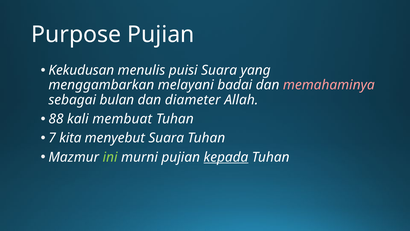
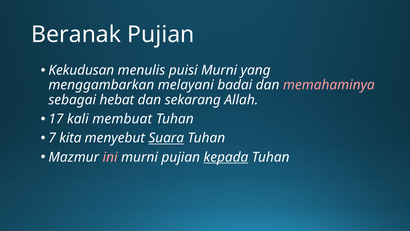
Purpose: Purpose -> Beranak
puisi Suara: Suara -> Murni
bulan: bulan -> hebat
diameter: diameter -> sekarang
88: 88 -> 17
Suara at (166, 138) underline: none -> present
ini colour: light green -> pink
